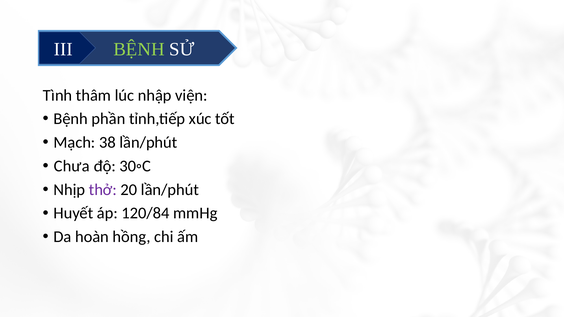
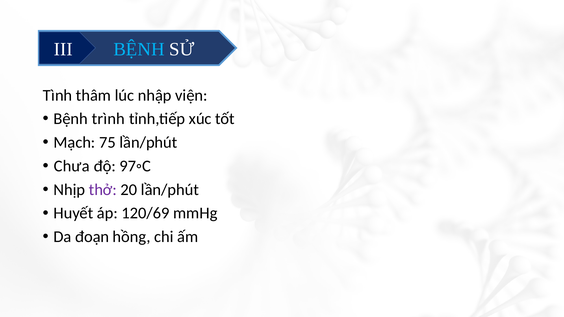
BỆNH at (139, 49) colour: light green -> light blue
phần: phần -> trình
38: 38 -> 75
30◦C: 30◦C -> 97◦C
120/84: 120/84 -> 120/69
hoàn: hoàn -> đoạn
